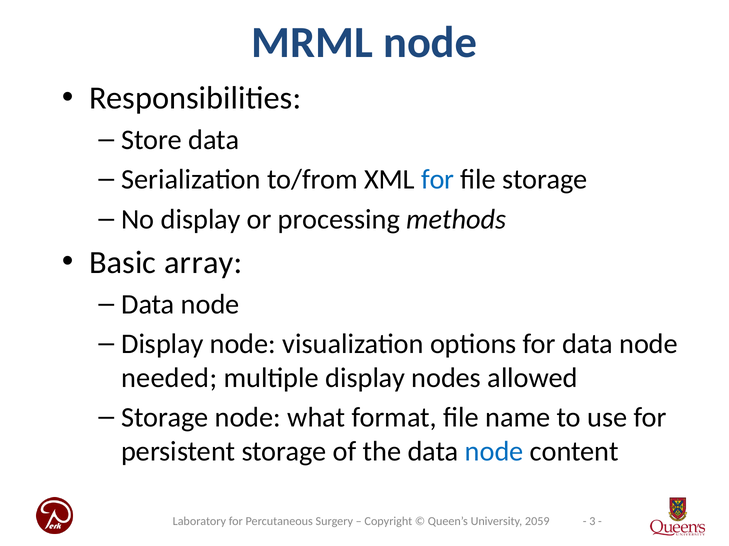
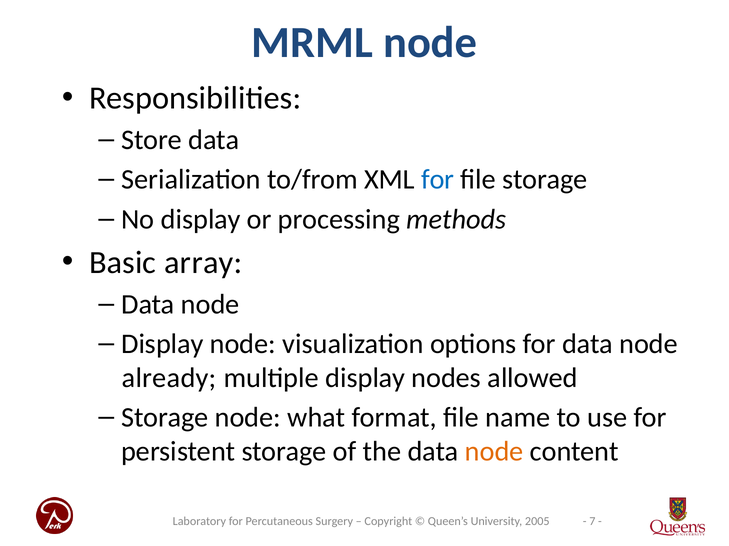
needed: needed -> already
node at (494, 452) colour: blue -> orange
3: 3 -> 7
2059: 2059 -> 2005
